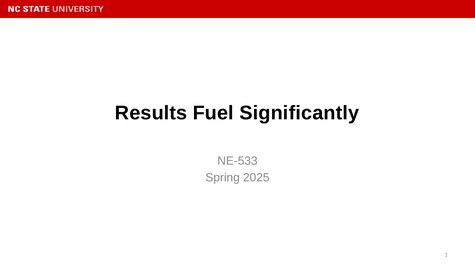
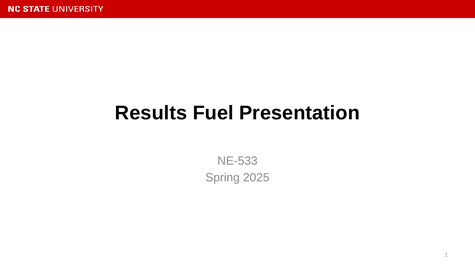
Significantly: Significantly -> Presentation
